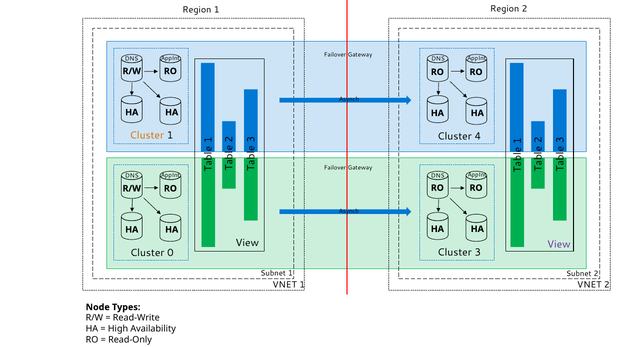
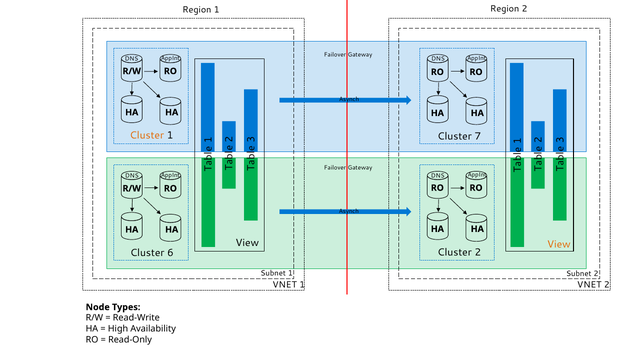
4: 4 -> 7
View at (559, 244) colour: purple -> orange
Cluster 3: 3 -> 2
0: 0 -> 6
